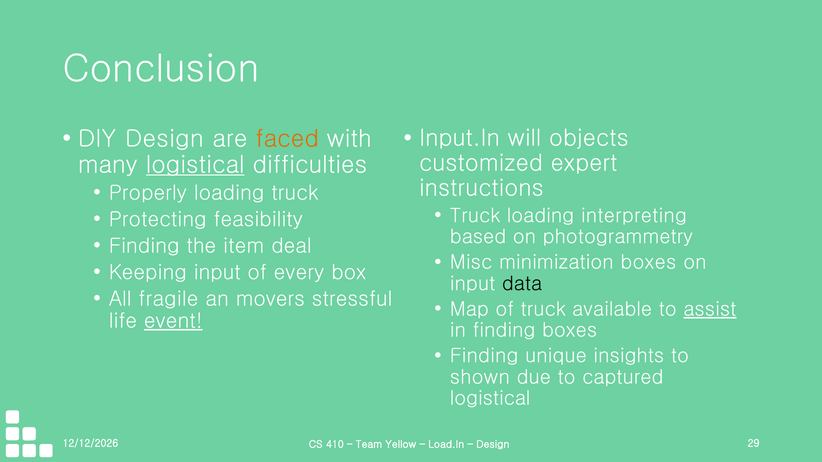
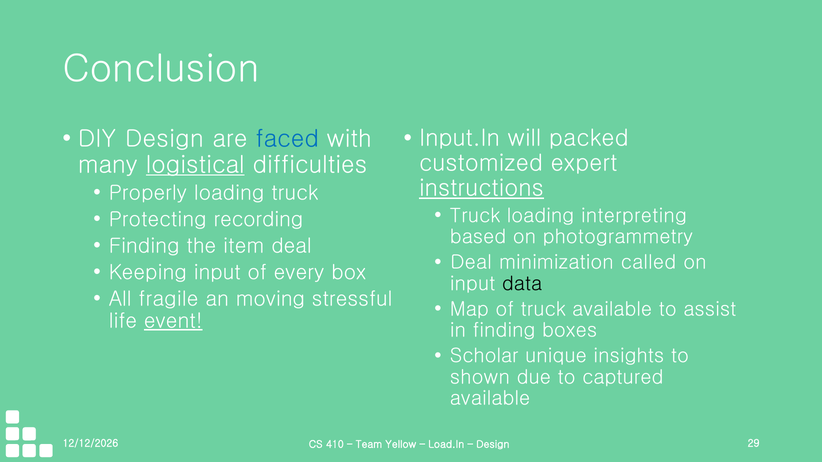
faced colour: orange -> blue
objects: objects -> packed
instructions underline: none -> present
feasibility: feasibility -> recording
Misc at (471, 263): Misc -> Deal
minimization boxes: boxes -> called
movers: movers -> moving
assist underline: present -> none
Finding at (484, 356): Finding -> Scholar
logistical at (490, 399): logistical -> available
